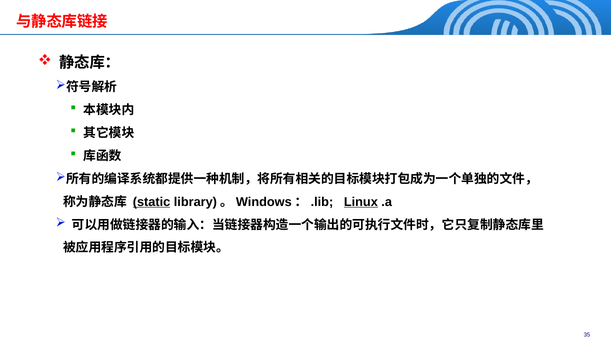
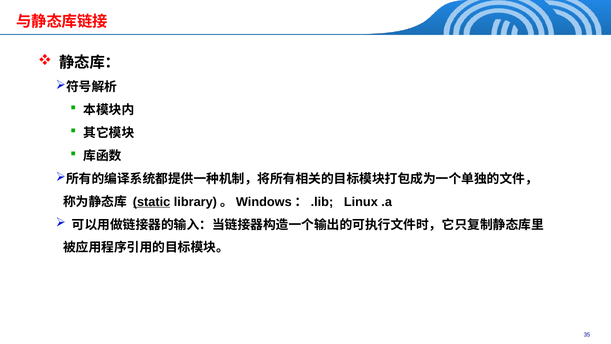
Linux underline: present -> none
